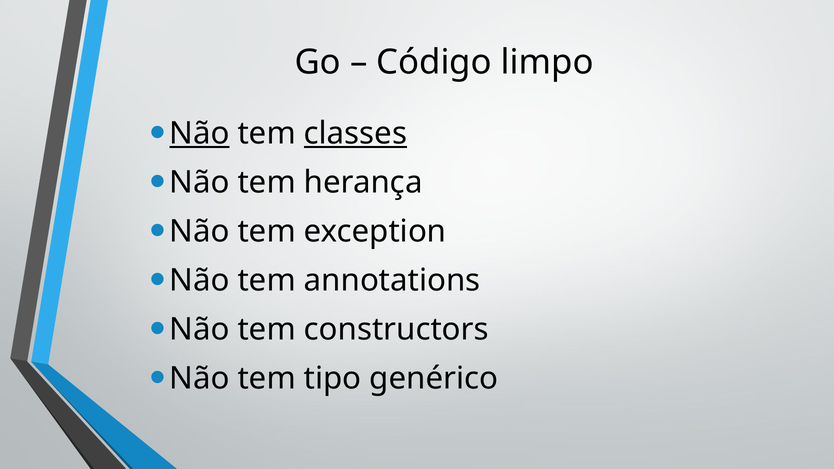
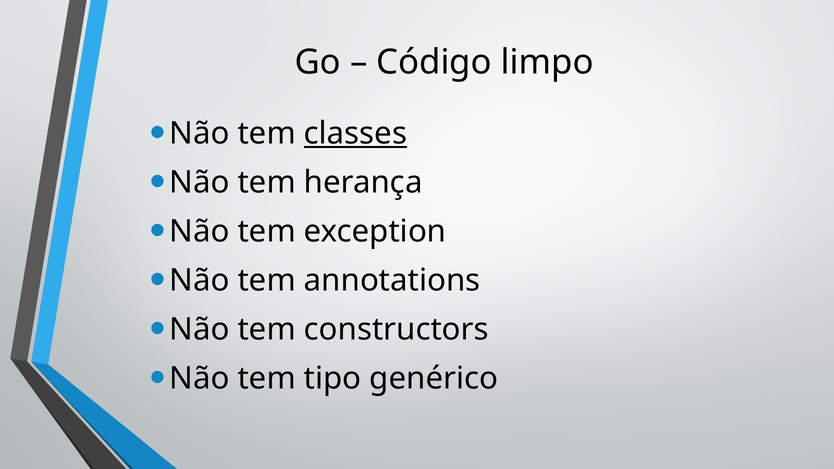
Não at (199, 134) underline: present -> none
